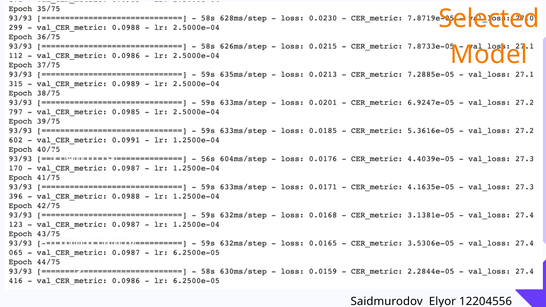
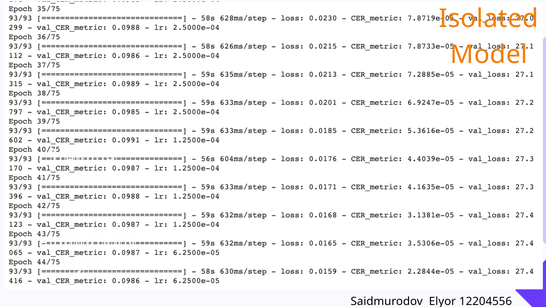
Selected: Selected -> Isolated
